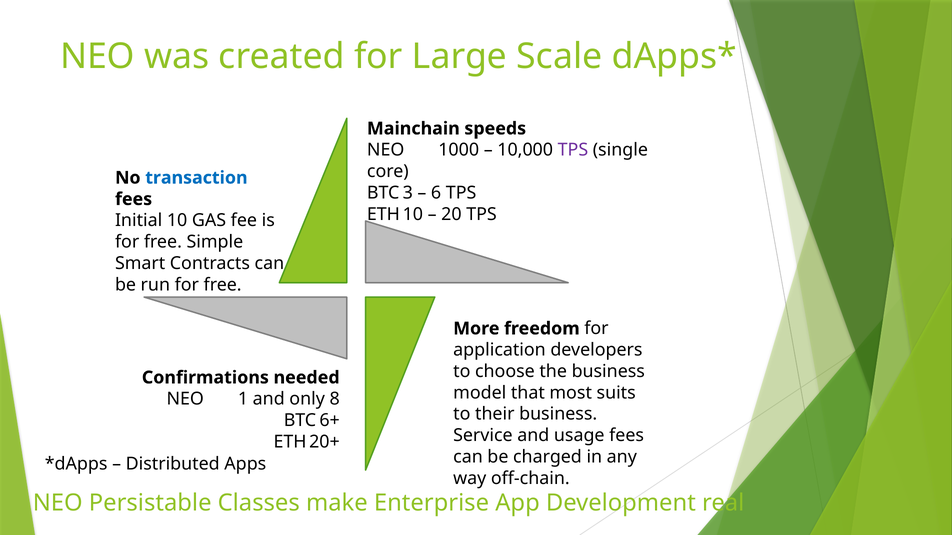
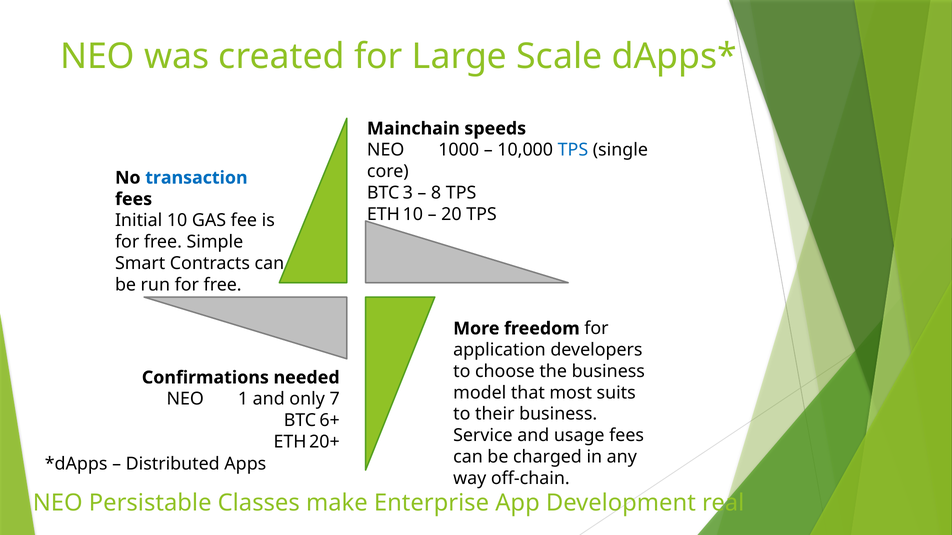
TPS at (573, 150) colour: purple -> blue
6: 6 -> 8
8: 8 -> 7
